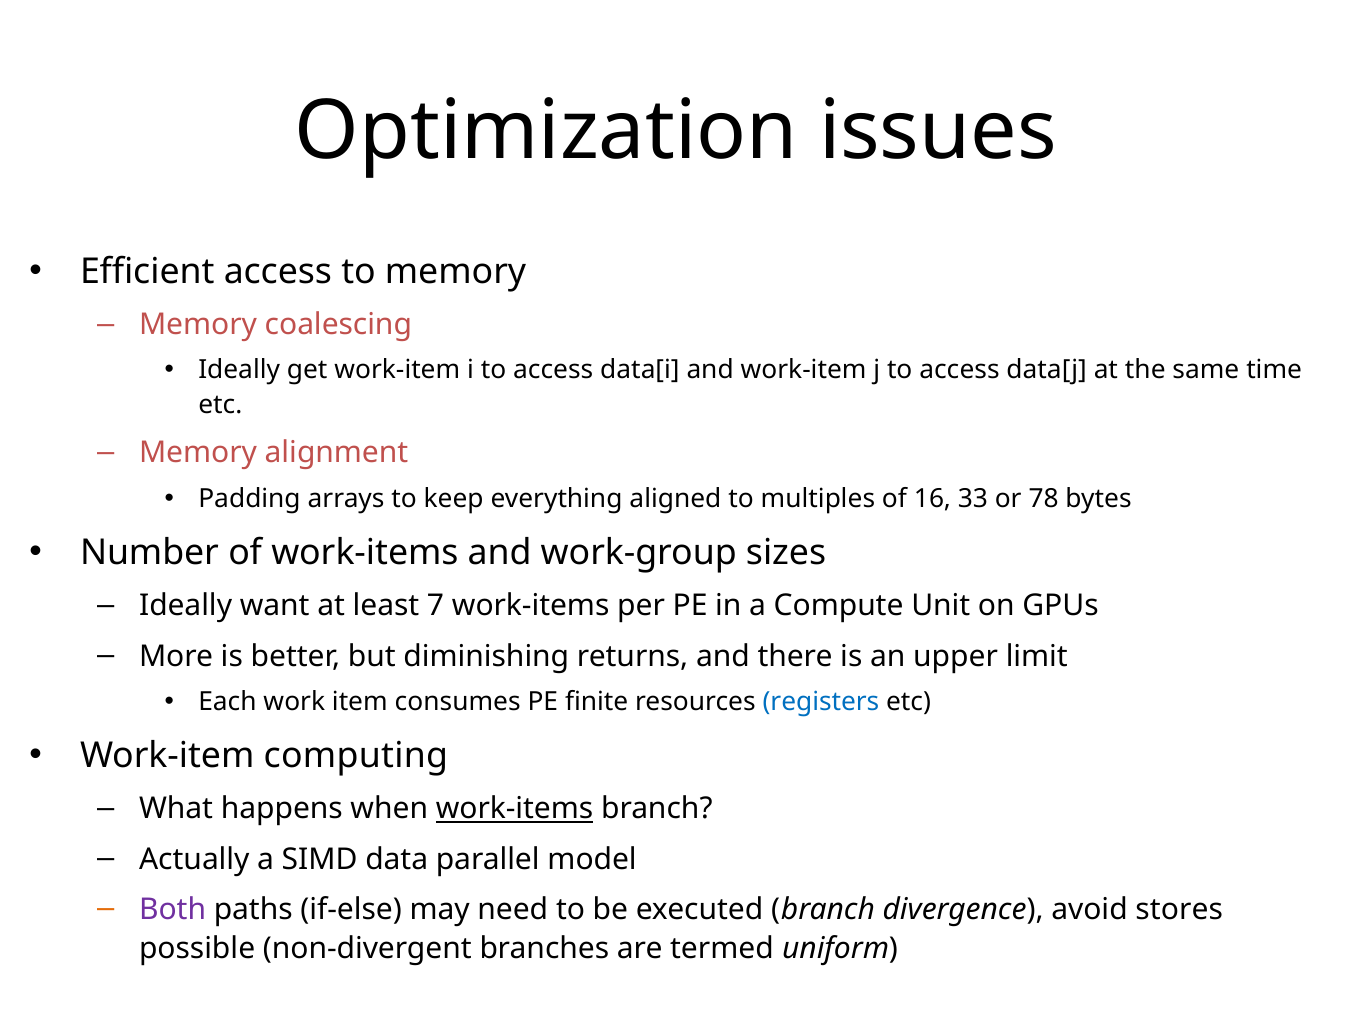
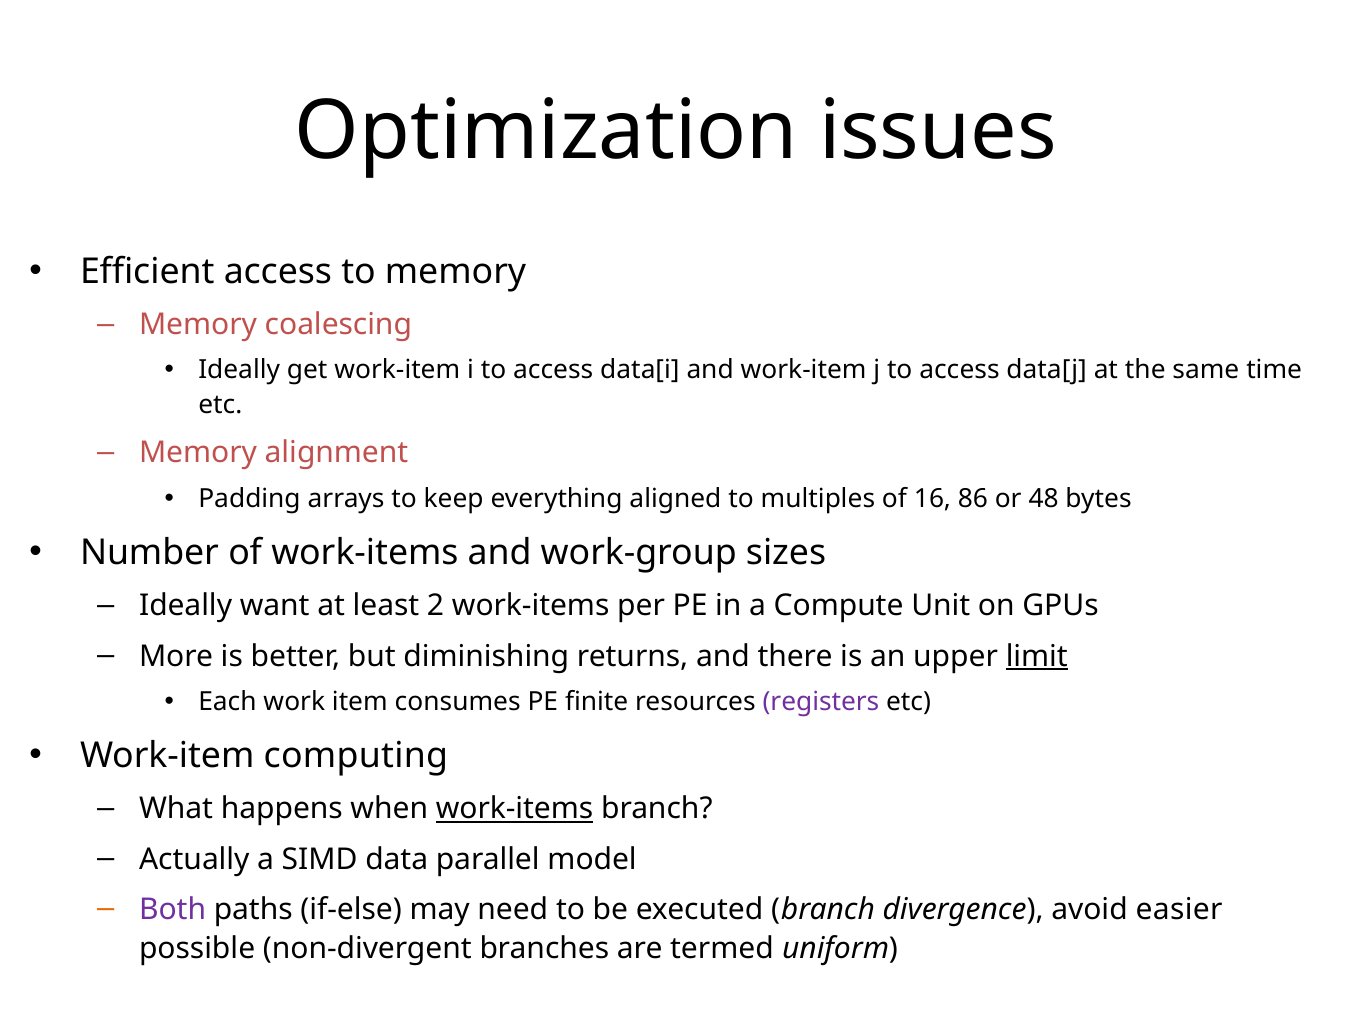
33: 33 -> 86
78: 78 -> 48
7: 7 -> 2
limit underline: none -> present
registers colour: blue -> purple
stores: stores -> easier
